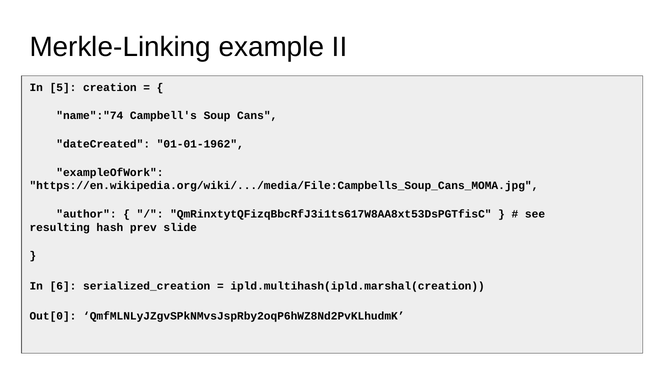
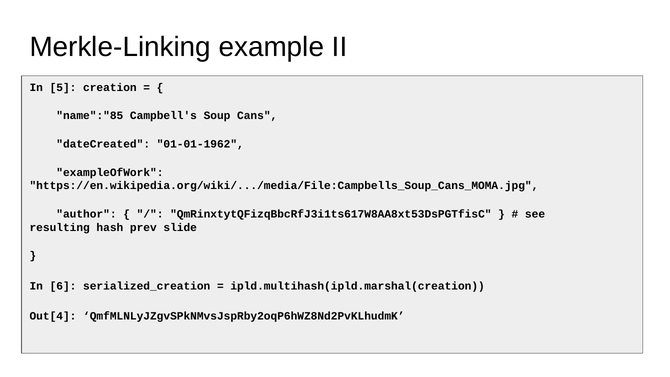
name":"74: name":"74 -> name":"85
Out[0: Out[0 -> Out[4
